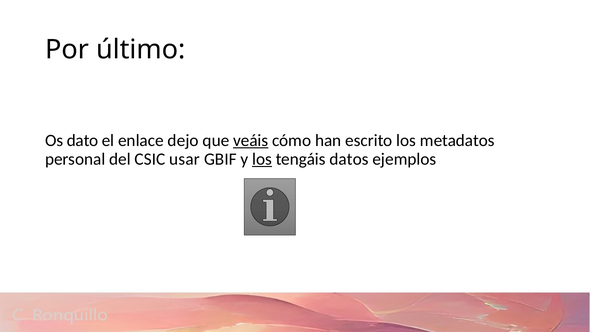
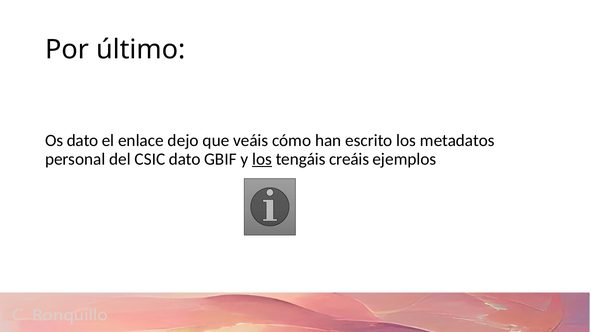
veáis underline: present -> none
CSIC usar: usar -> dato
datos: datos -> creáis
